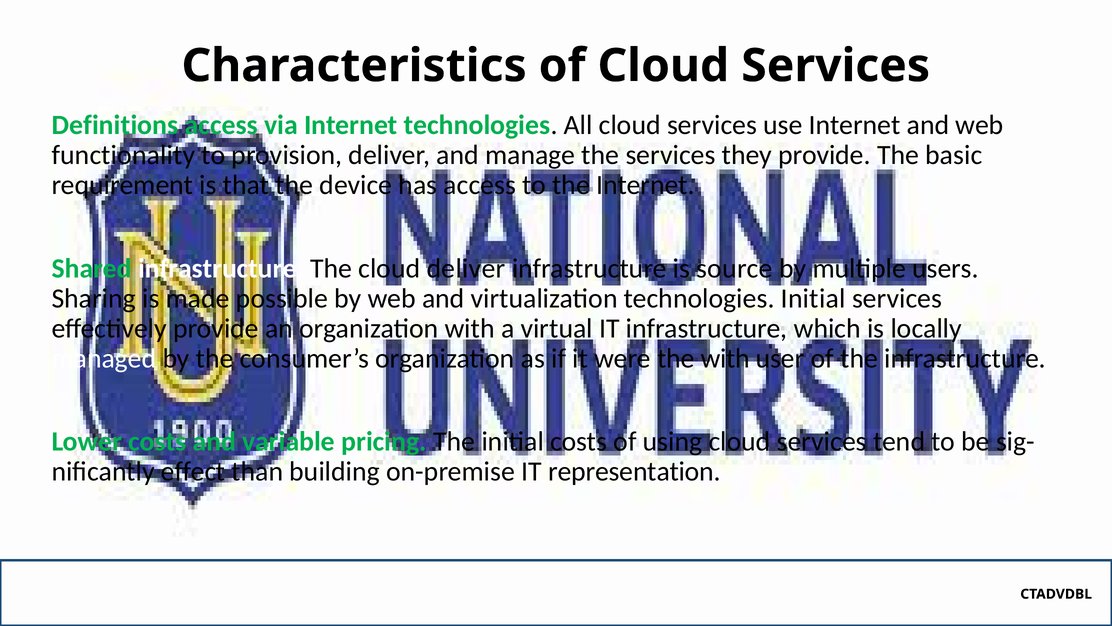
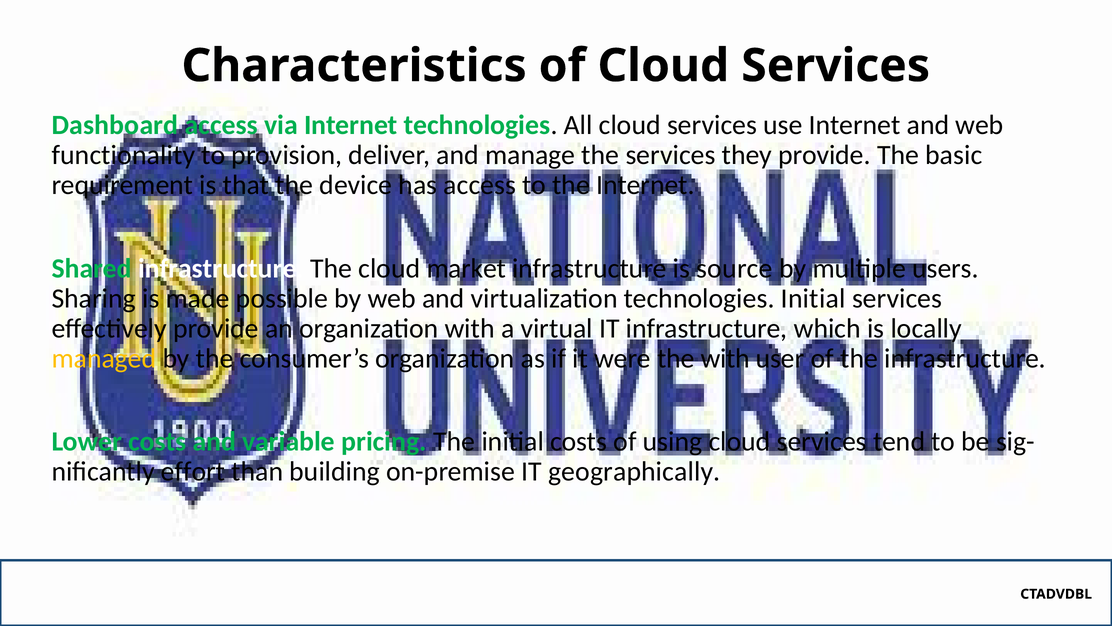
Definitions: Definitions -> Dashboard
cloud deliver: deliver -> market
managed colour: white -> yellow
effect: effect -> effort
representation: representation -> geographically
